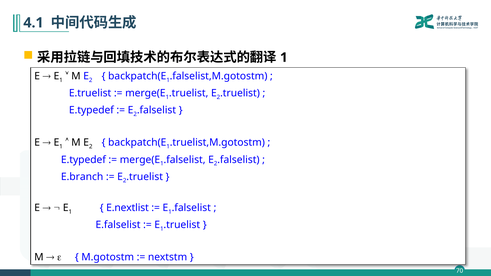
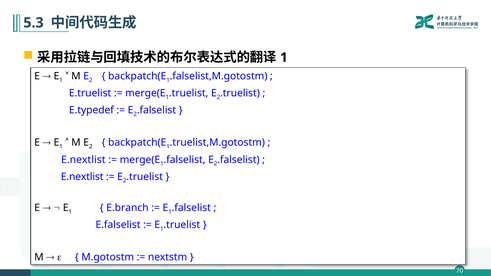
4.1: 4.1 -> 5.3
E.typedef at (83, 160): E.typedef -> E.nextlist
E.branch at (82, 177): E.branch -> E.nextlist
E.nextlist: E.nextlist -> E.branch
